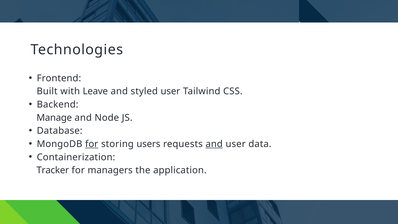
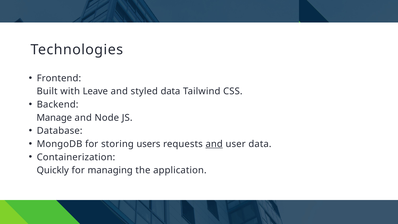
styled user: user -> data
for at (92, 144) underline: present -> none
Tracker: Tracker -> Quickly
managers: managers -> managing
